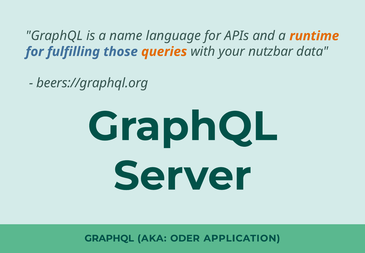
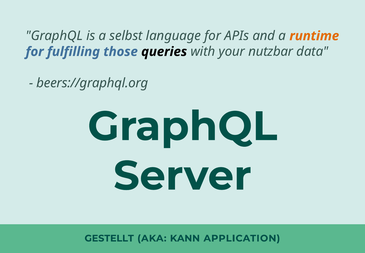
name: name -> selbst
queries colour: orange -> black
GRAPHQL at (109, 238): GRAPHQL -> GESTELLT
ODER: ODER -> KANN
